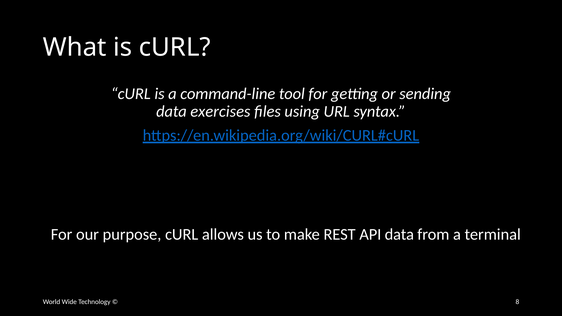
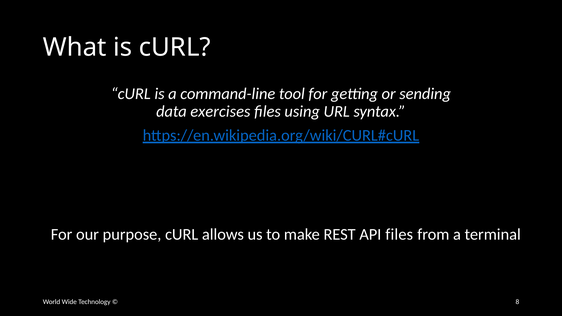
API data: data -> files
